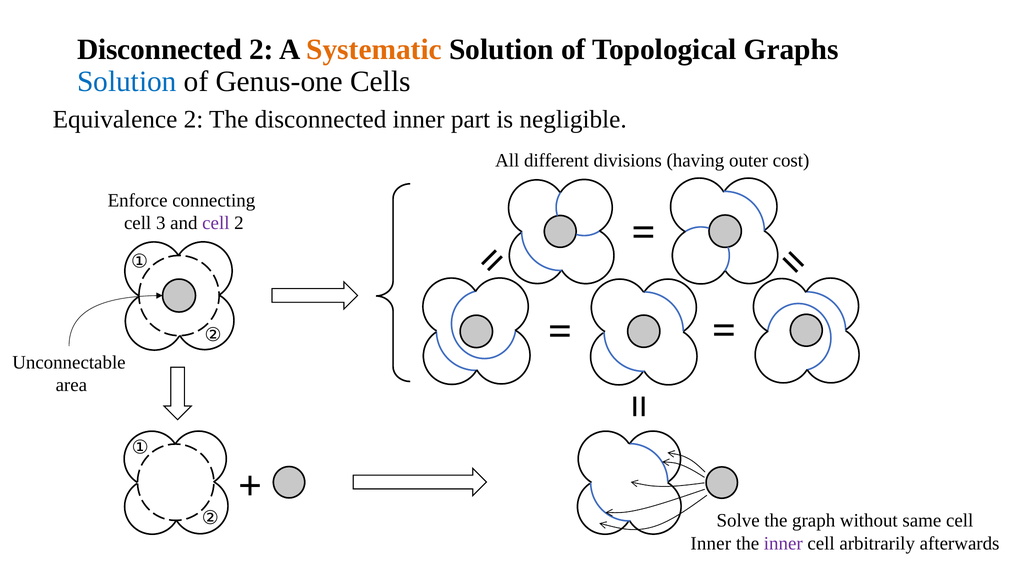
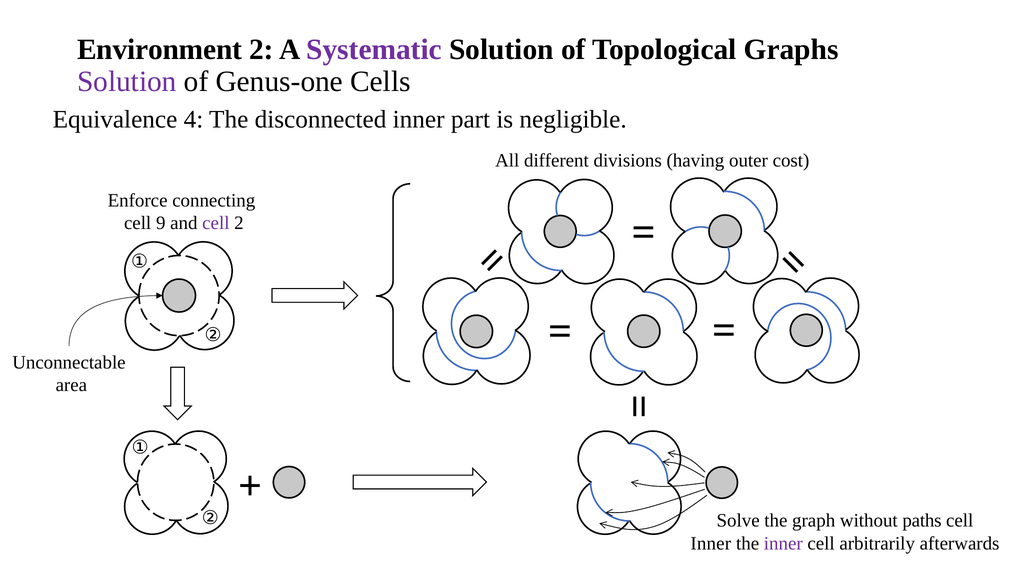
Disconnected at (160, 50): Disconnected -> Environment
Systematic colour: orange -> purple
Solution at (127, 82) colour: blue -> purple
Equivalence 2: 2 -> 4
3: 3 -> 9
same: same -> paths
